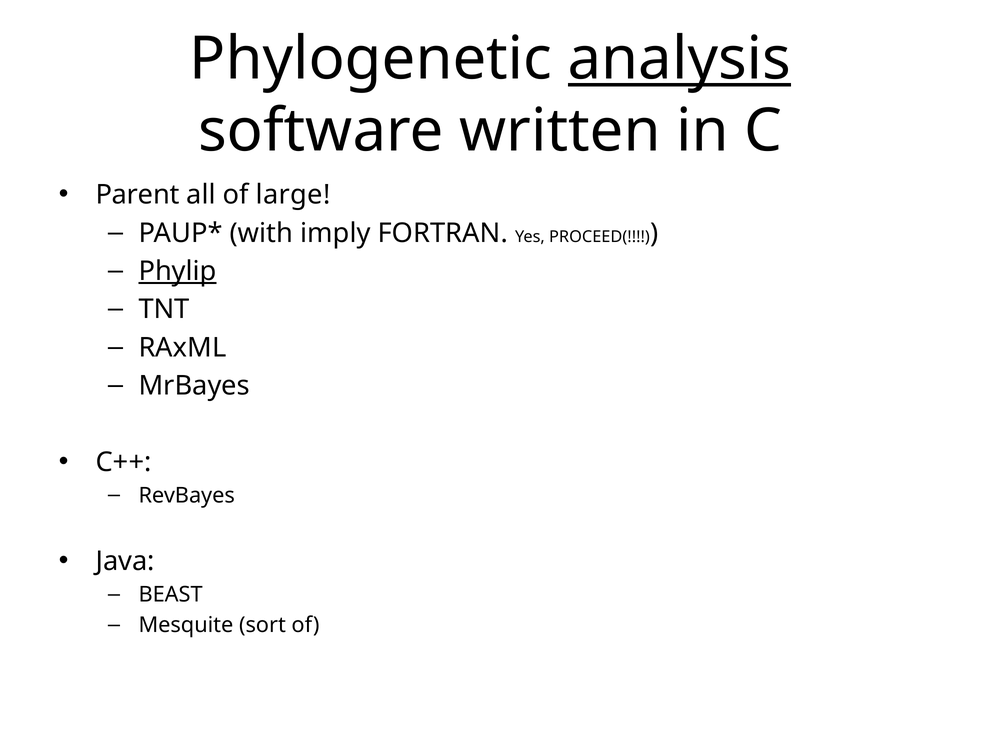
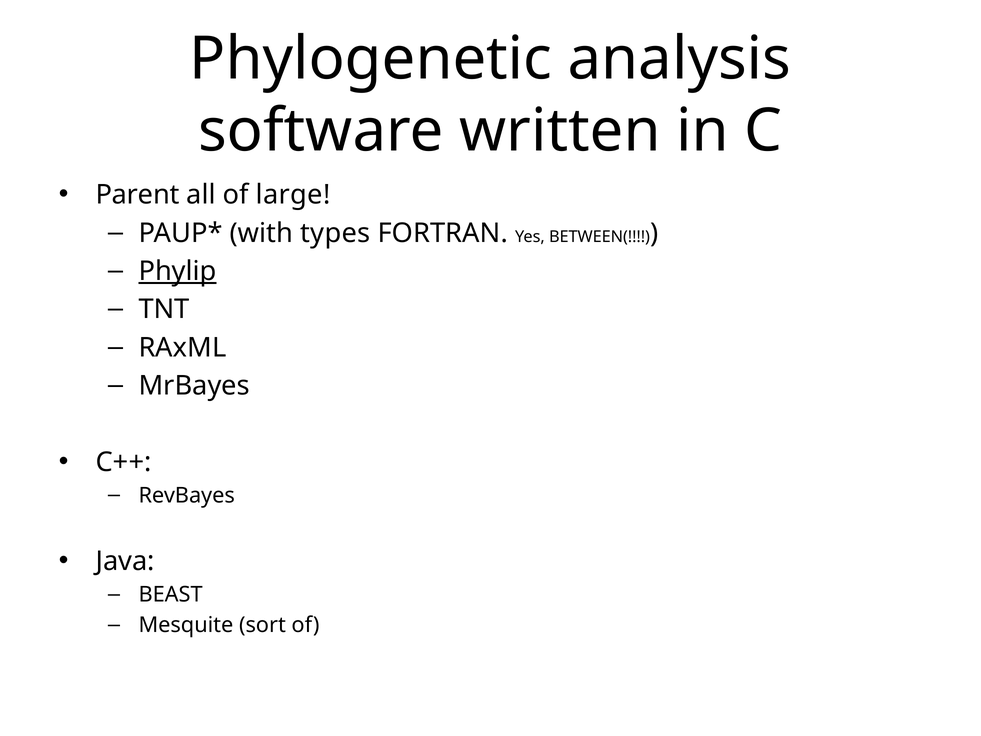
analysis underline: present -> none
imply: imply -> types
PROCEED(: PROCEED( -> BETWEEN(
